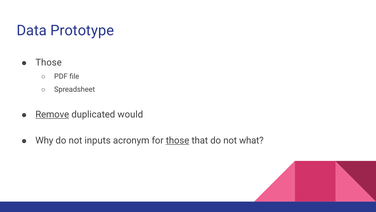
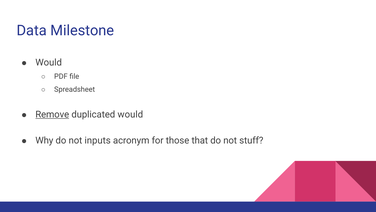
Prototype: Prototype -> Milestone
Those at (49, 62): Those -> Would
those at (178, 140) underline: present -> none
what: what -> stuff
